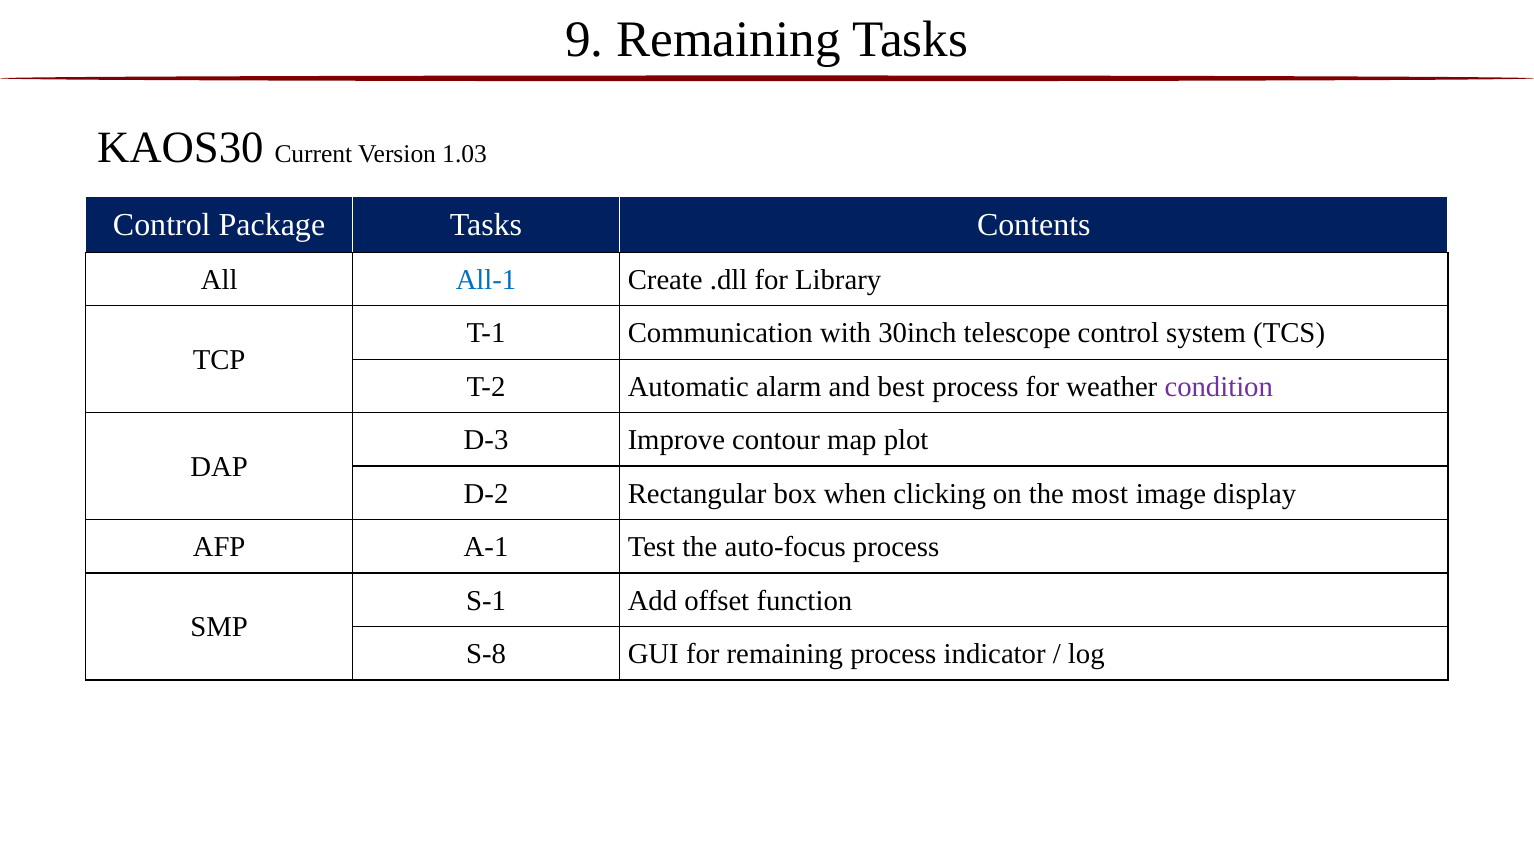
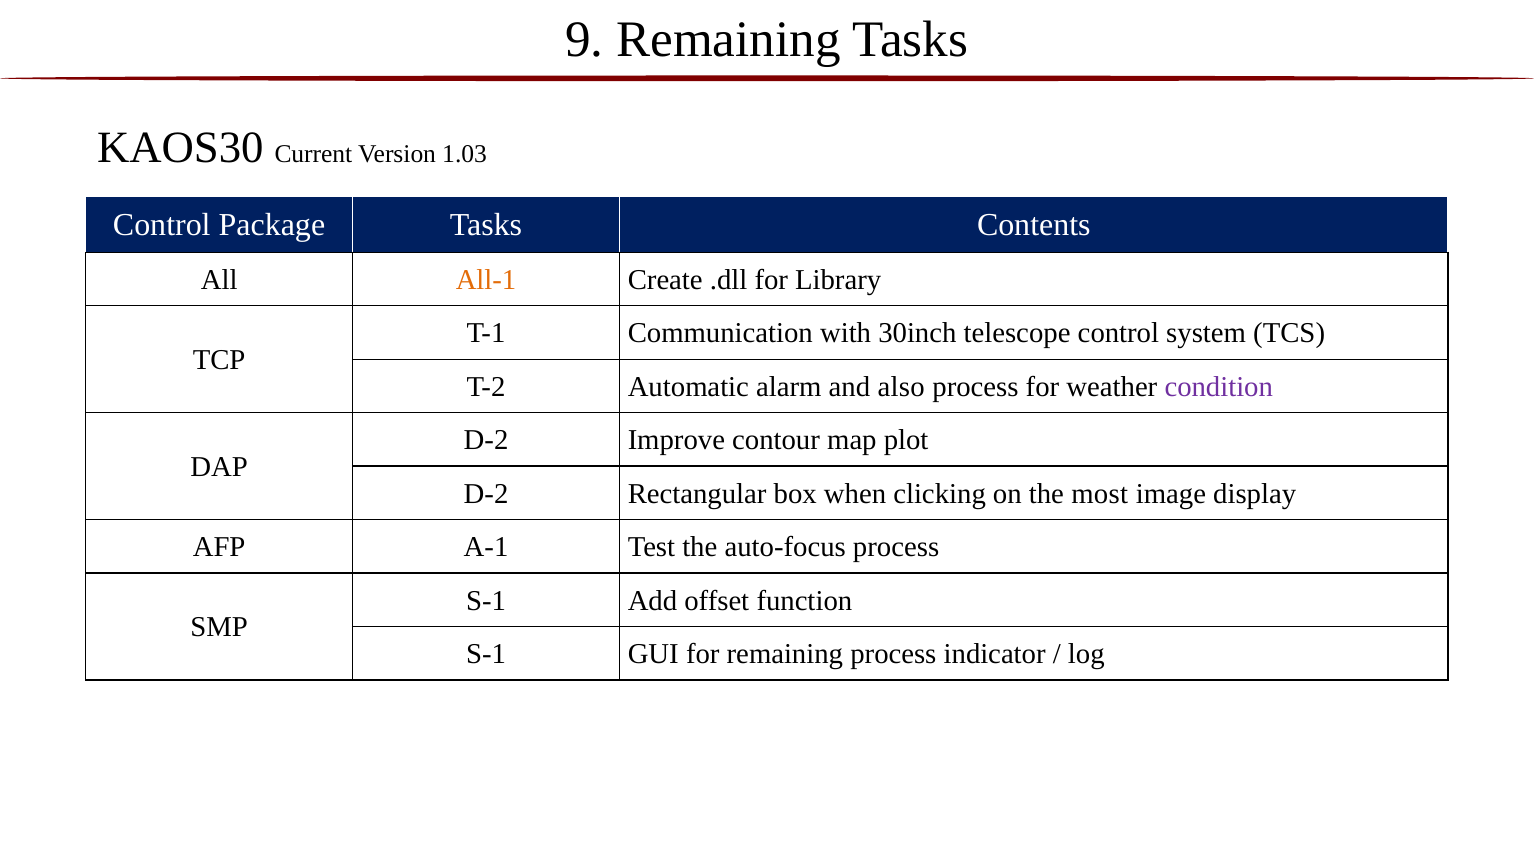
All-1 colour: blue -> orange
best: best -> also
D-3 at (486, 440): D-3 -> D-2
S-8 at (486, 654): S-8 -> S-1
